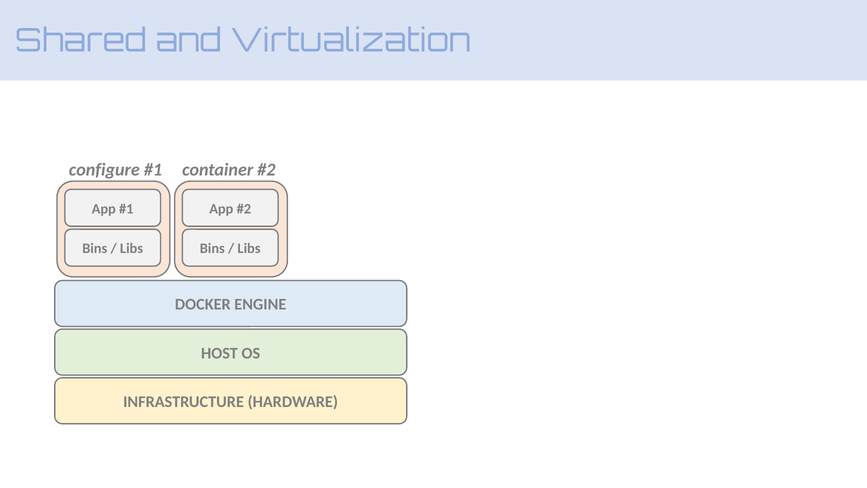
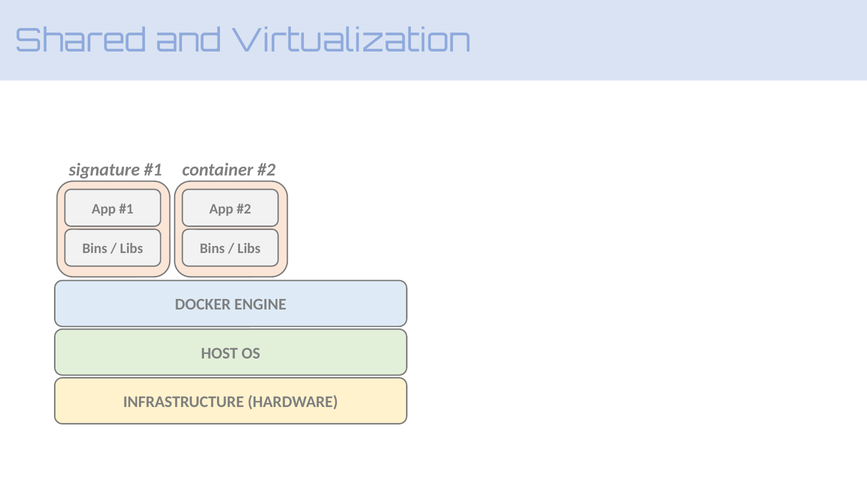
configure: configure -> signature
